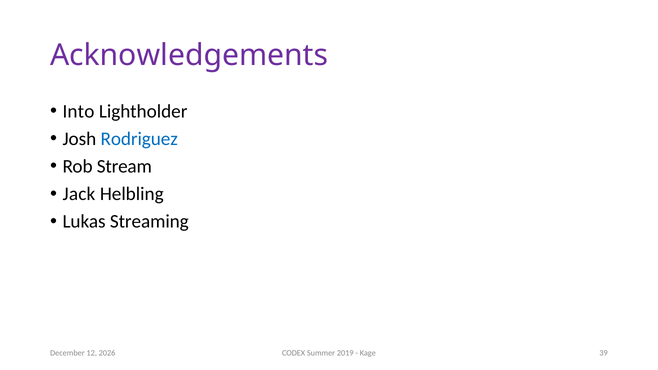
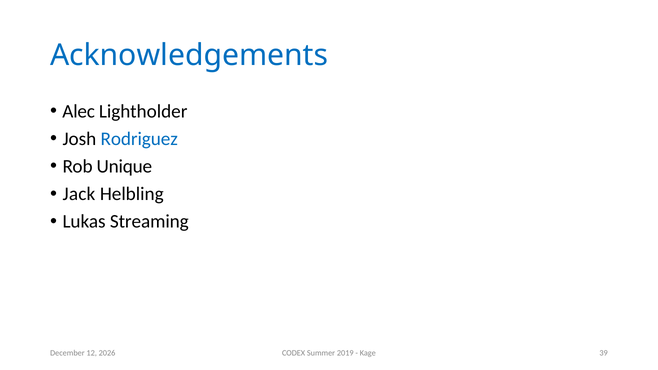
Acknowledgements colour: purple -> blue
Into: Into -> Alec
Stream: Stream -> Unique
